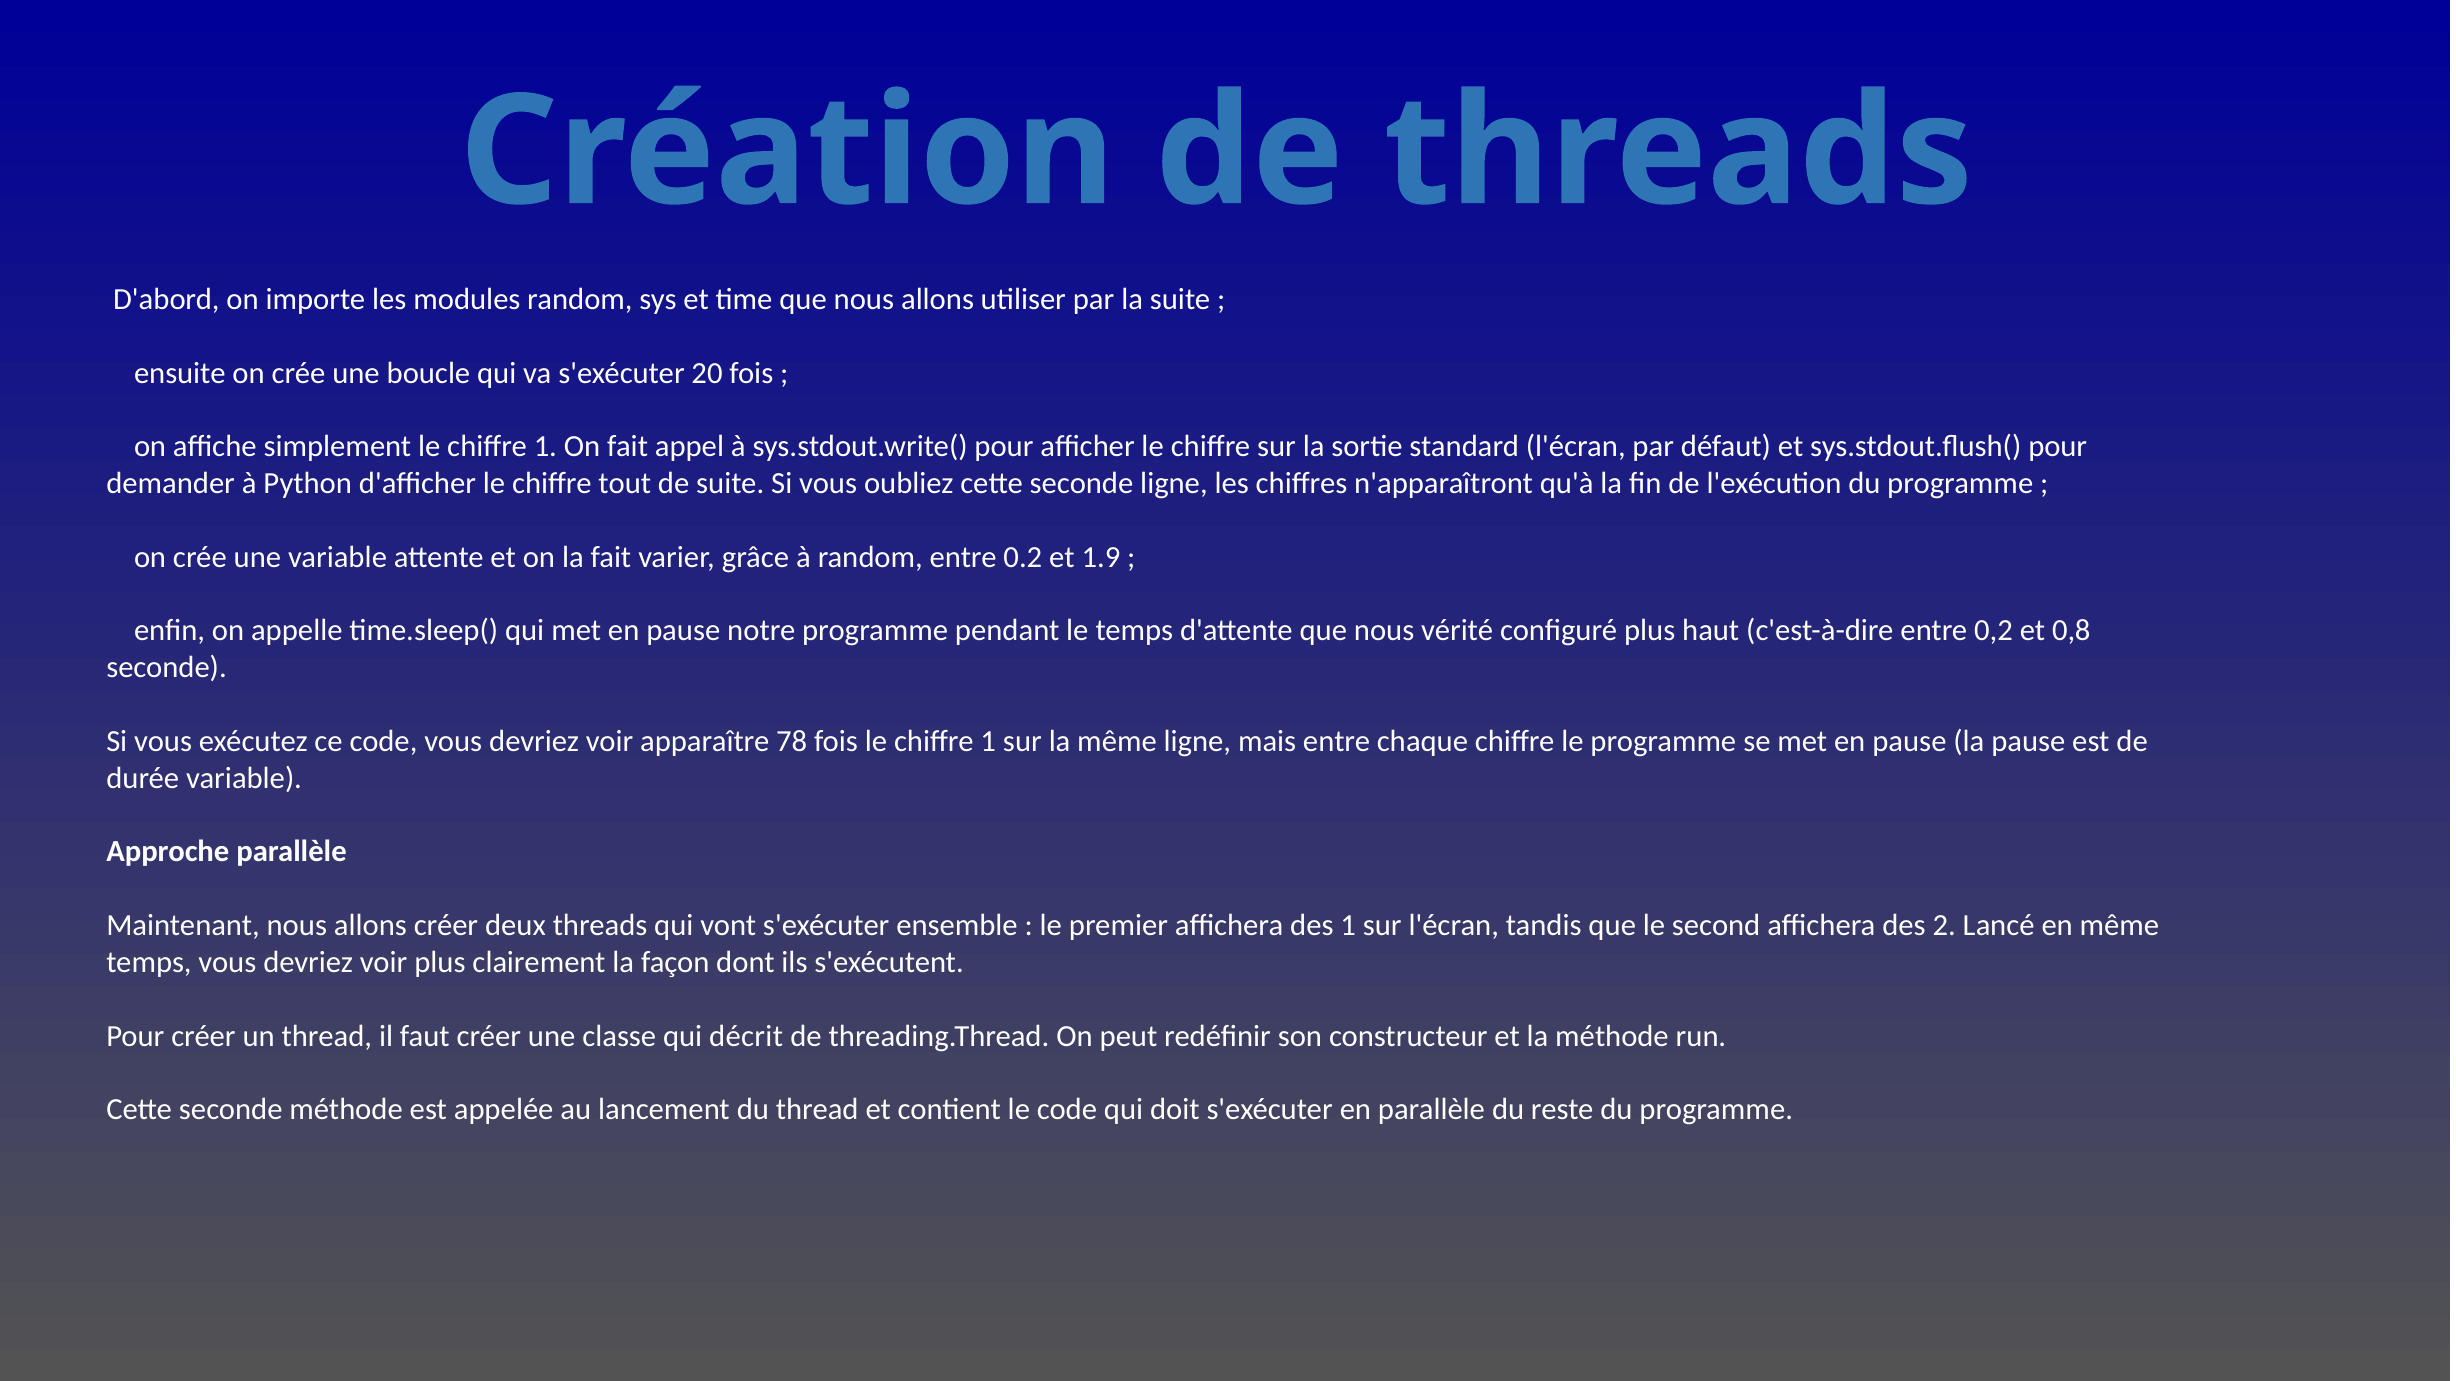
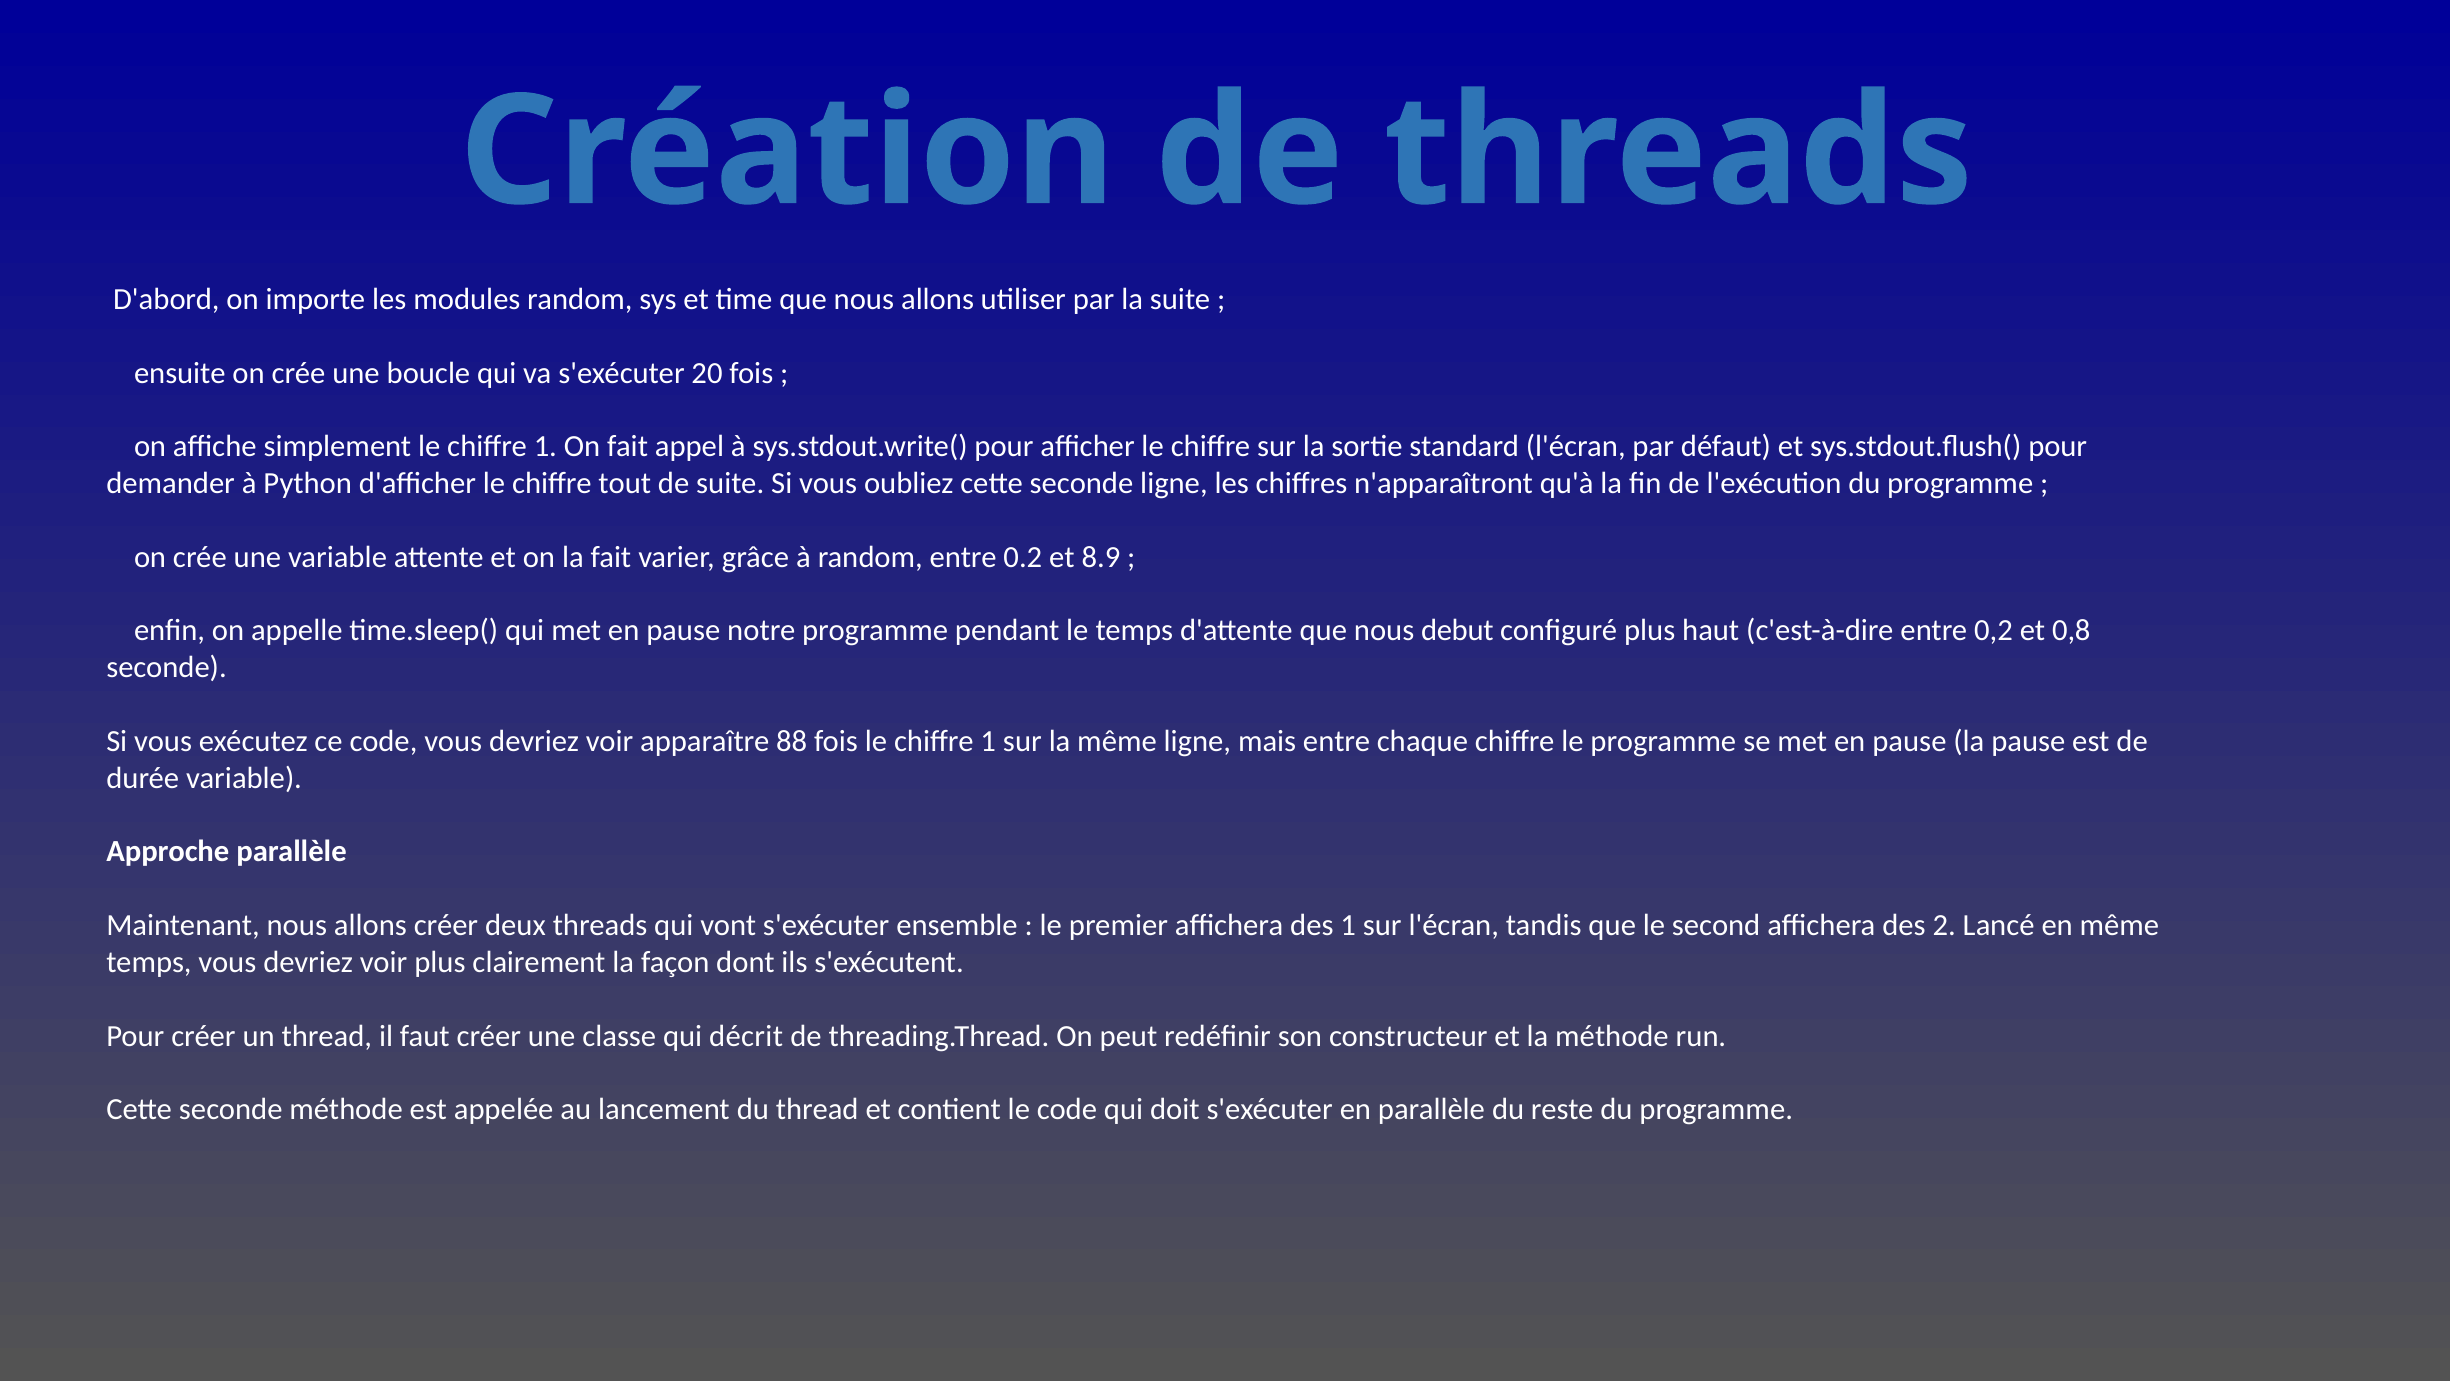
1.9: 1.9 -> 8.9
vérité: vérité -> debut
78: 78 -> 88
